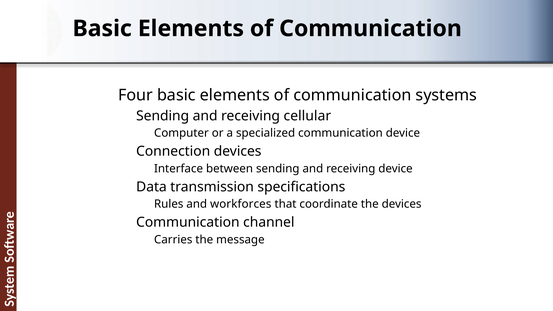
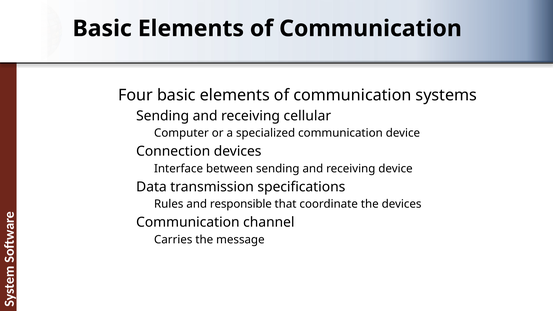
workforces: workforces -> responsible
